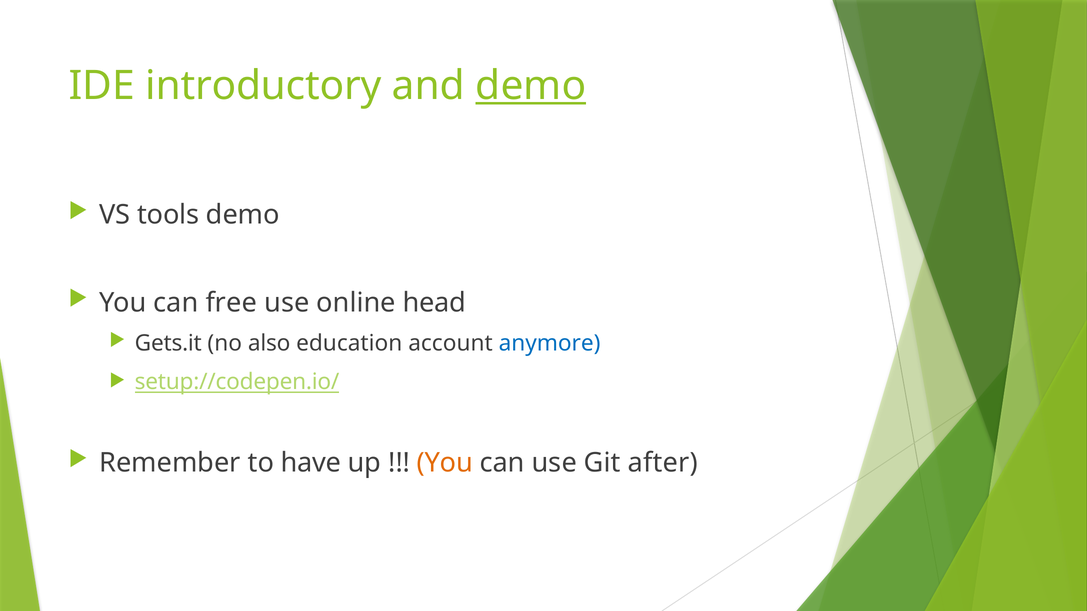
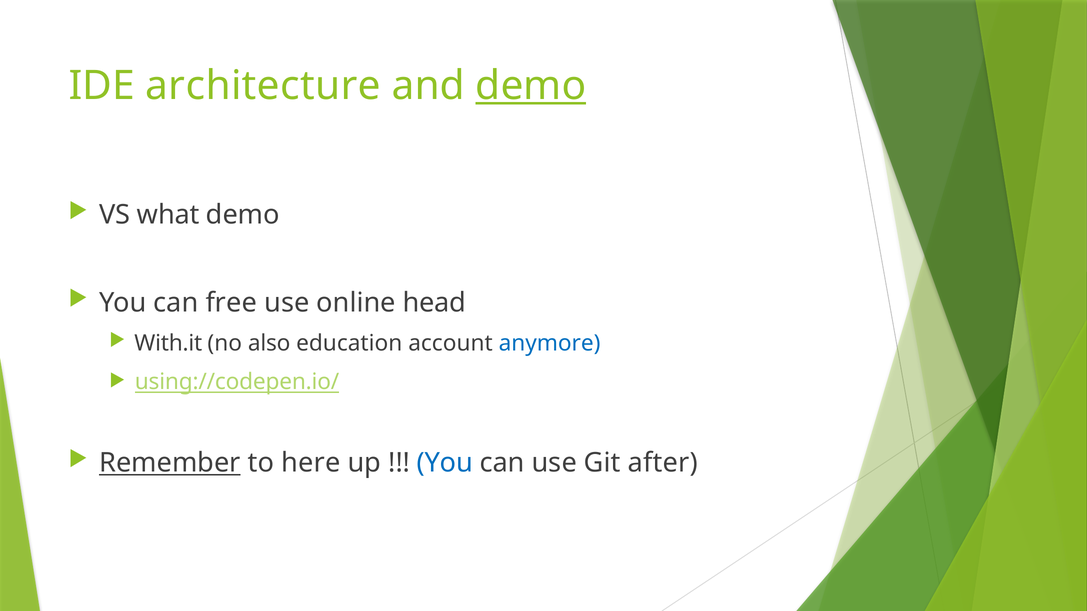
introductory: introductory -> architecture
tools: tools -> what
Gets.it: Gets.it -> With.it
setup://codepen.io/: setup://codepen.io/ -> using://codepen.io/
Remember underline: none -> present
have: have -> here
You at (445, 463) colour: orange -> blue
